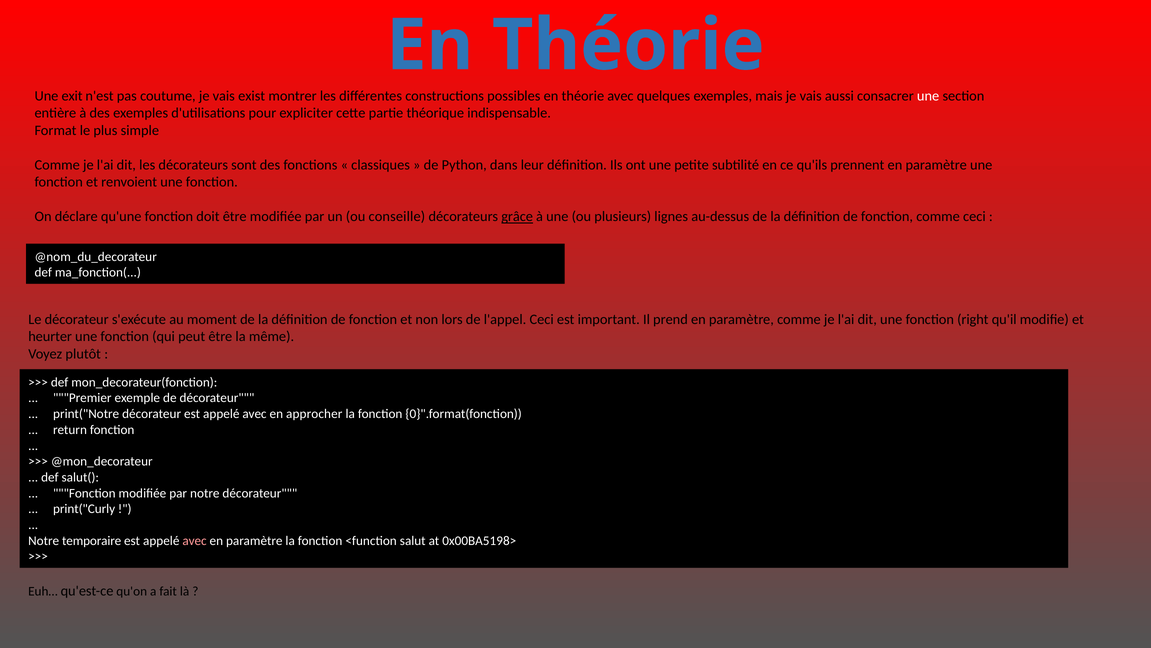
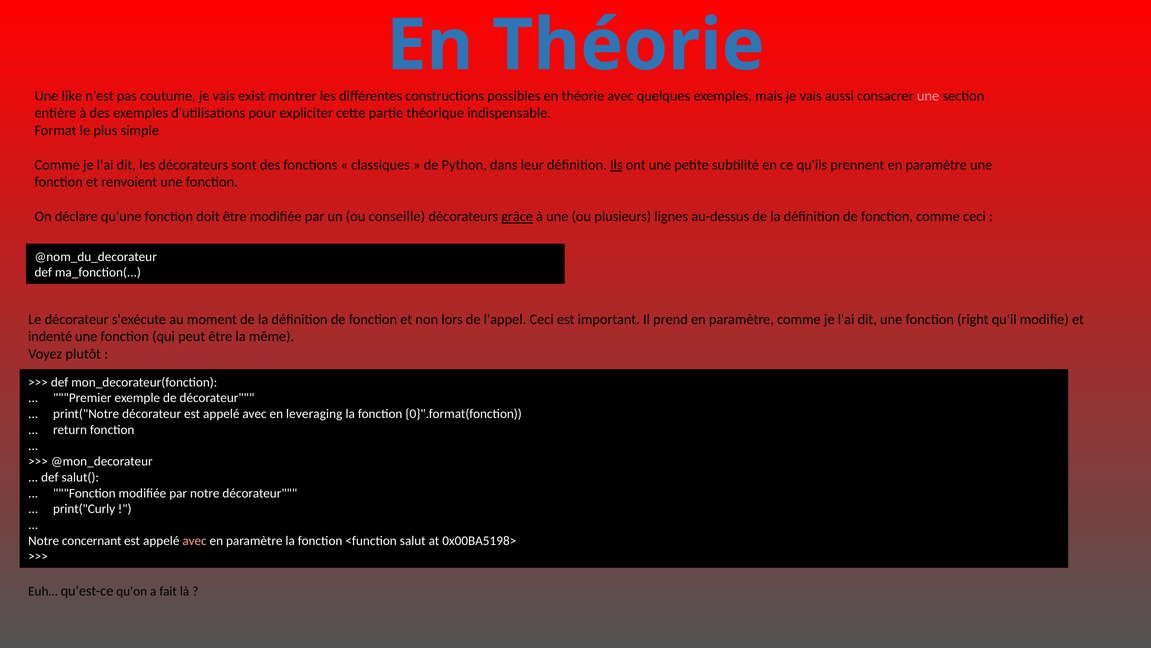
exit: exit -> like
une at (928, 96) colour: white -> pink
Ils underline: none -> present
heurter: heurter -> indenté
approcher: approcher -> leveraging
temporaire: temporaire -> concernant
